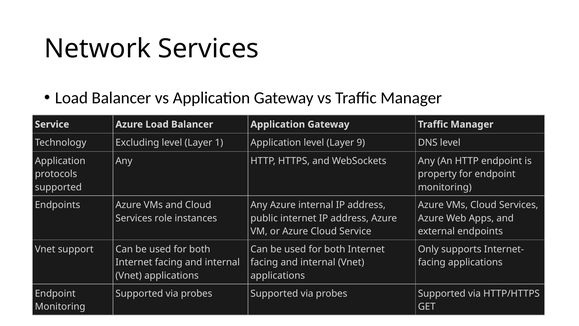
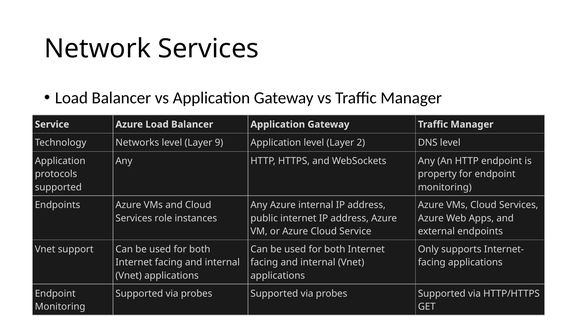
Excluding: Excluding -> Networks
1: 1 -> 9
9: 9 -> 2
